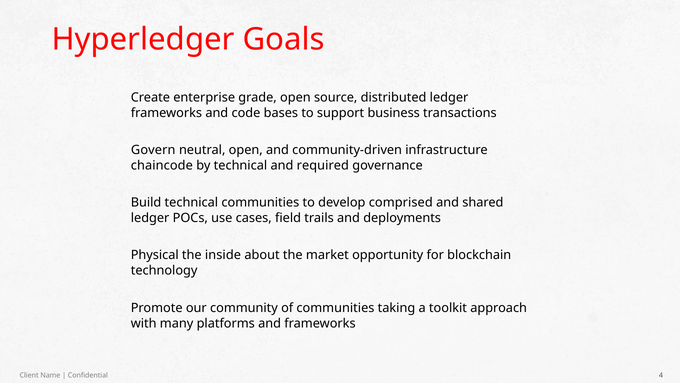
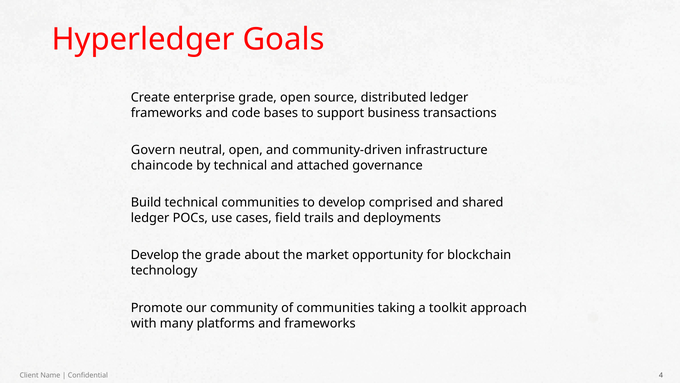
required: required -> attached
Physical at (155, 255): Physical -> Develop
the inside: inside -> grade
